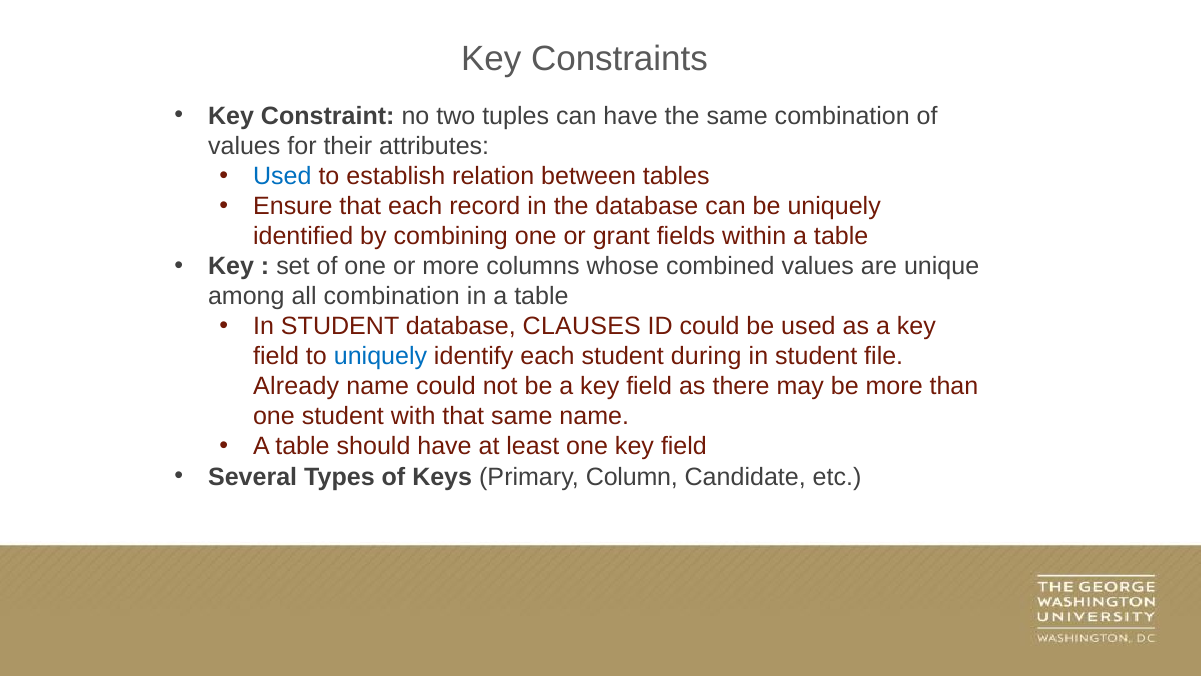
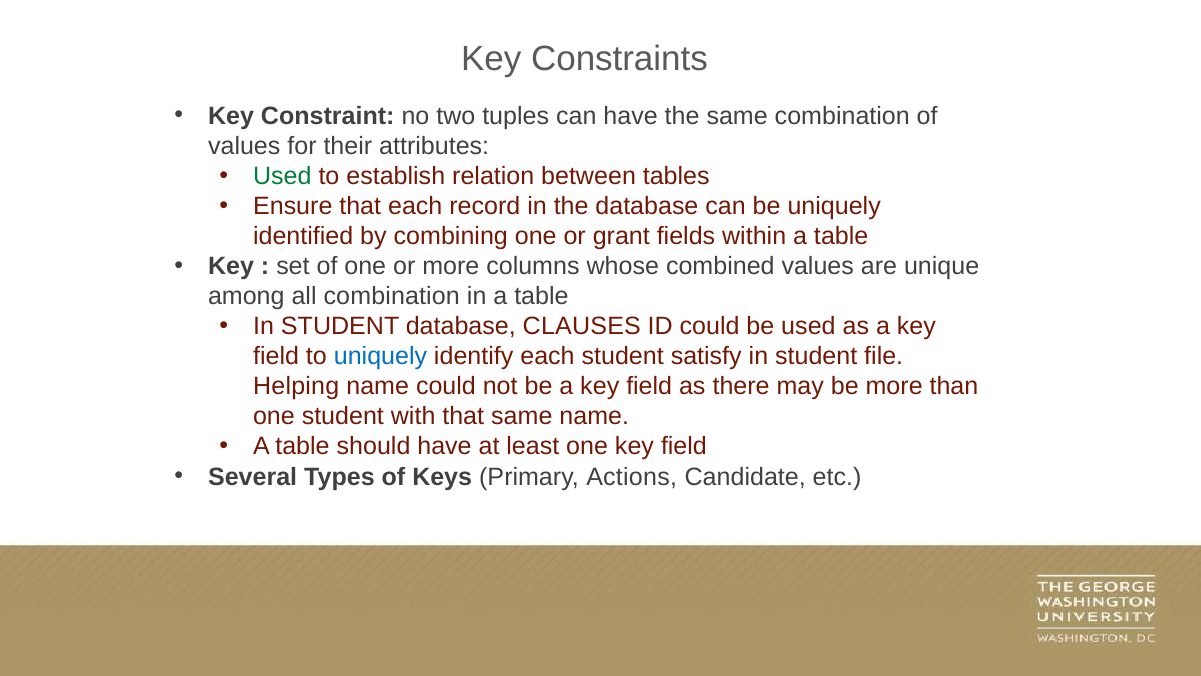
Used at (282, 176) colour: blue -> green
during: during -> satisfy
Already: Already -> Helping
Column: Column -> Actions
